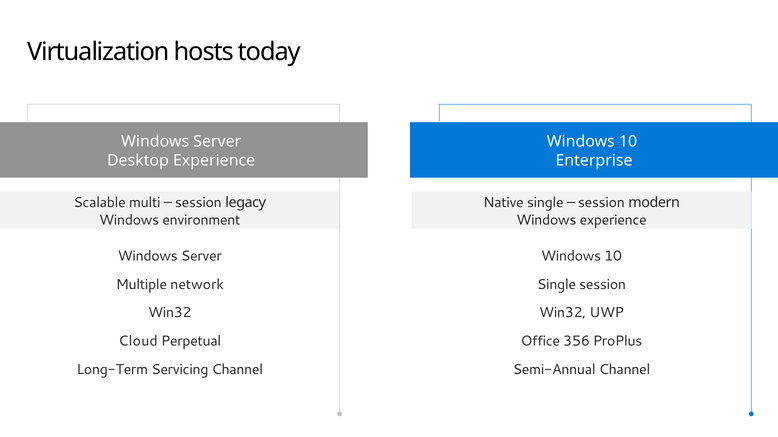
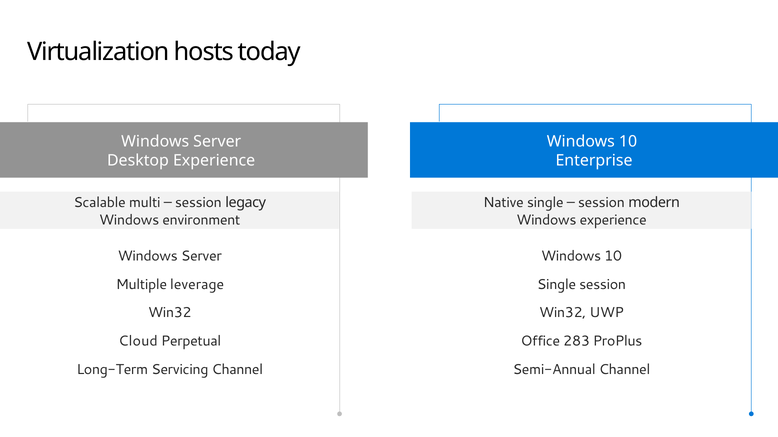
network: network -> leverage
356: 356 -> 283
